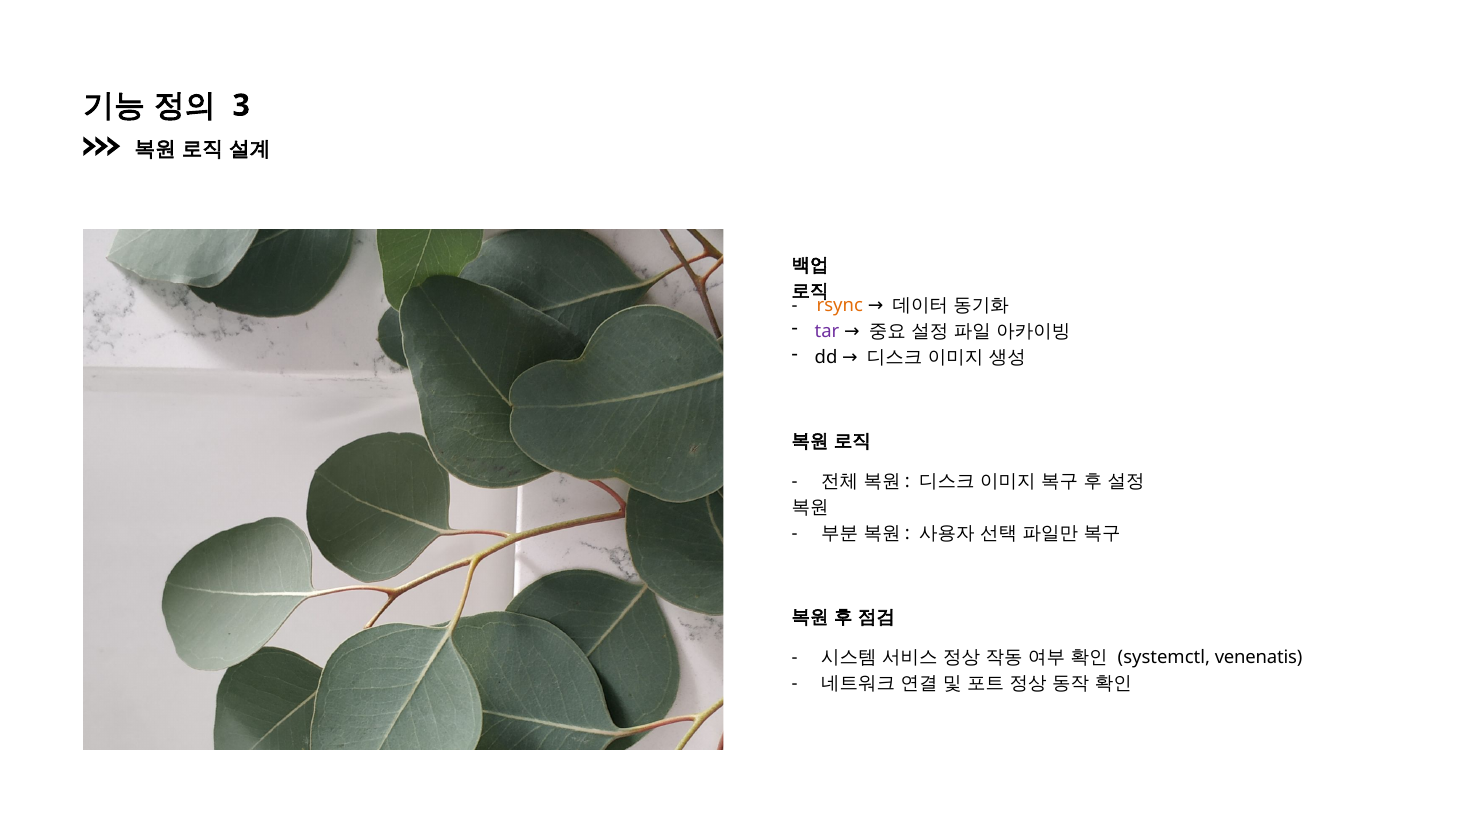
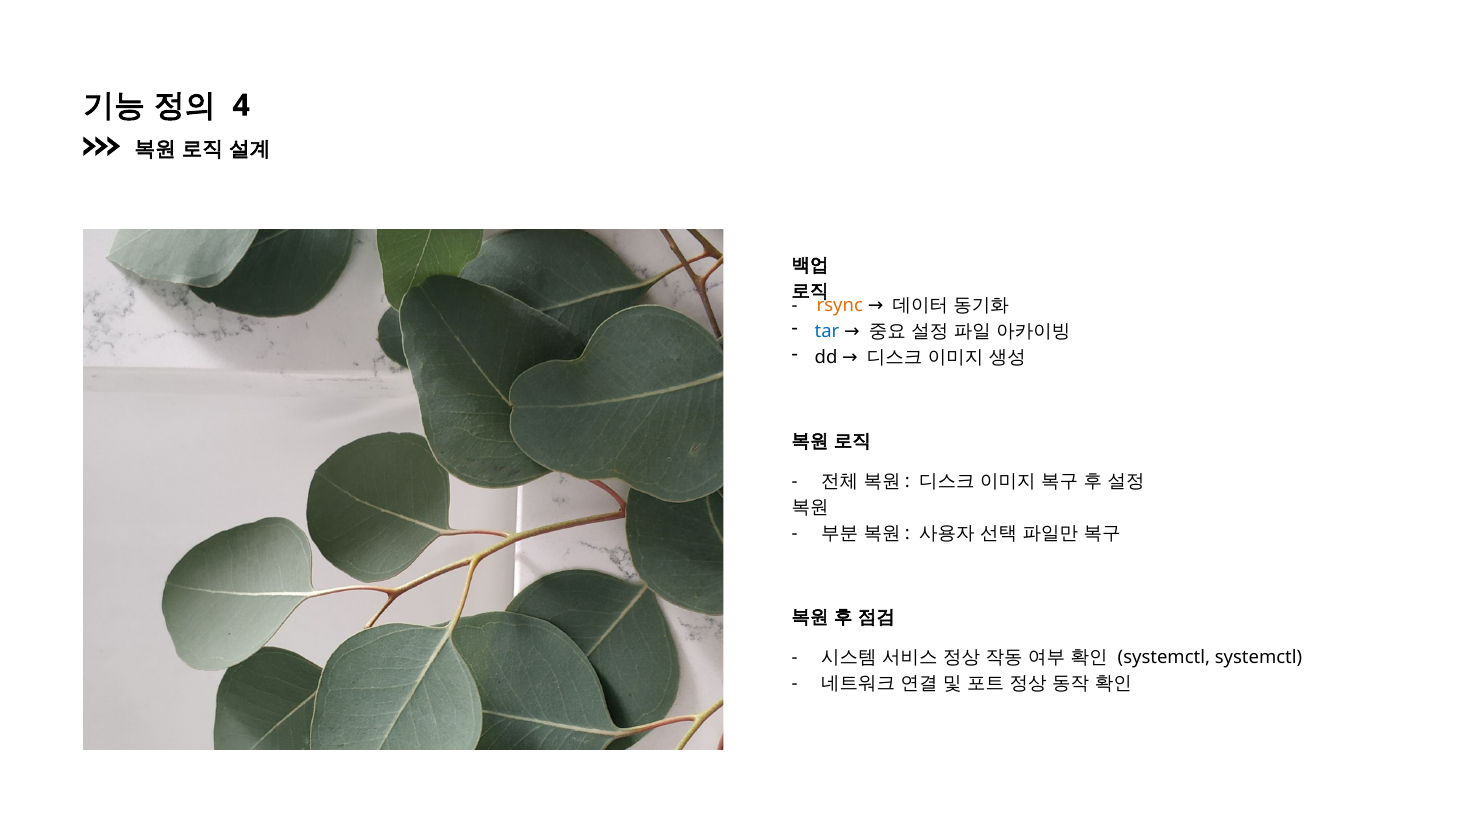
3: 3 -> 4
tar colour: purple -> blue
systemctl venenatis: venenatis -> systemctl
